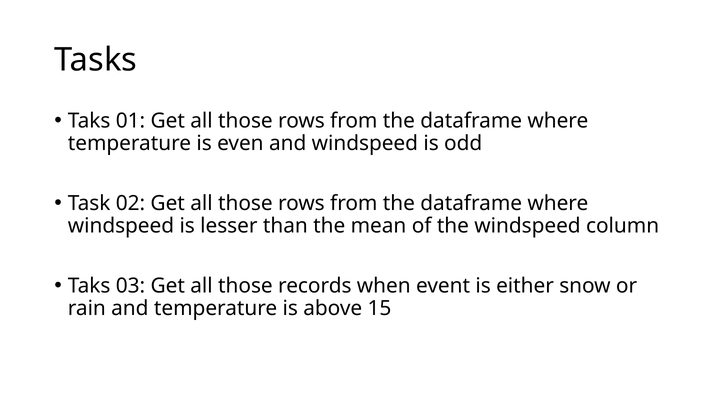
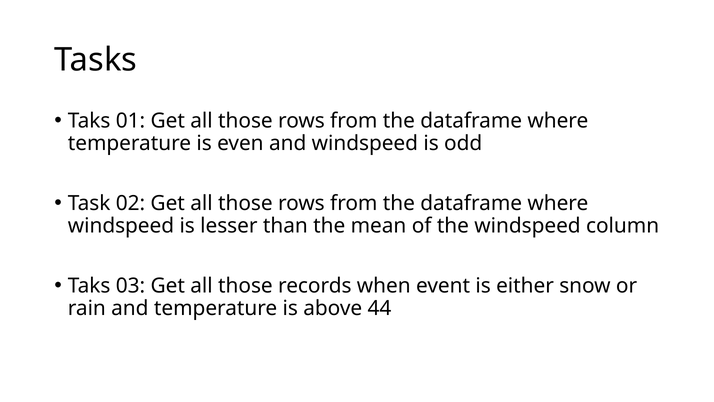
15: 15 -> 44
